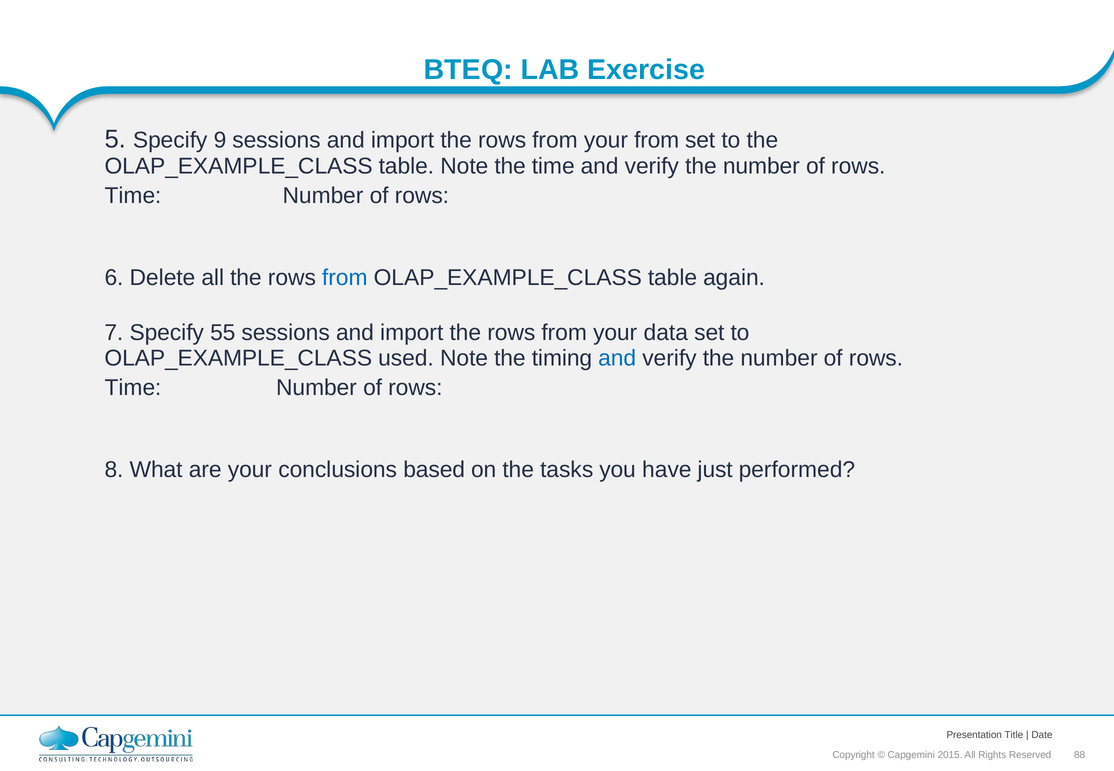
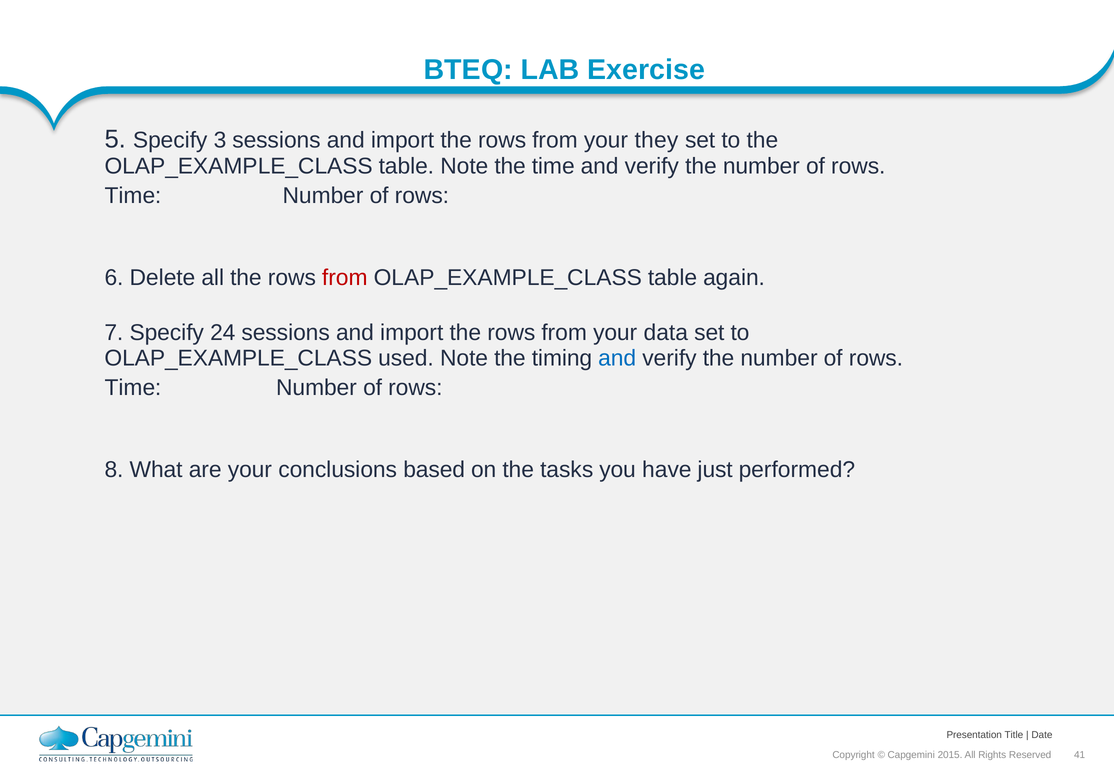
9: 9 -> 3
your from: from -> they
from at (345, 278) colour: blue -> red
55: 55 -> 24
88: 88 -> 41
